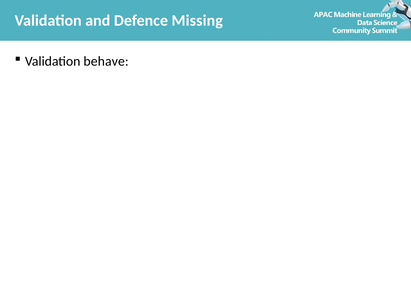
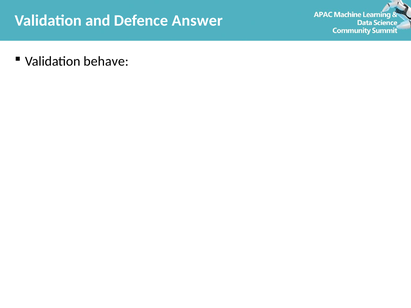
Missing: Missing -> Answer
